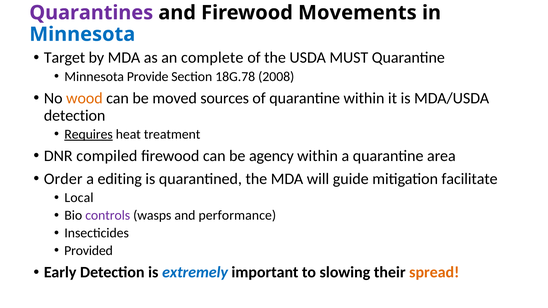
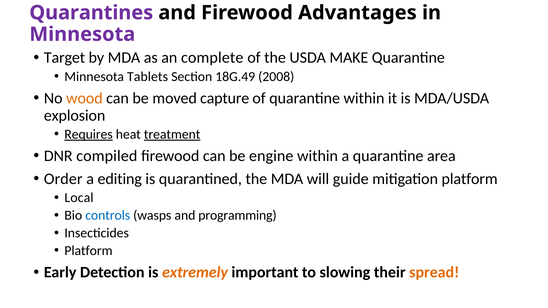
Movements: Movements -> Advantages
Minnesota at (82, 34) colour: blue -> purple
MUST: MUST -> MAKE
Provide: Provide -> Tablets
18G.78: 18G.78 -> 18G.49
sources: sources -> capture
detection at (75, 116): detection -> explosion
treatment underline: none -> present
agency: agency -> engine
mitigation facilitate: facilitate -> platform
controls colour: purple -> blue
performance: performance -> programming
Provided at (89, 251): Provided -> Platform
extremely colour: blue -> orange
